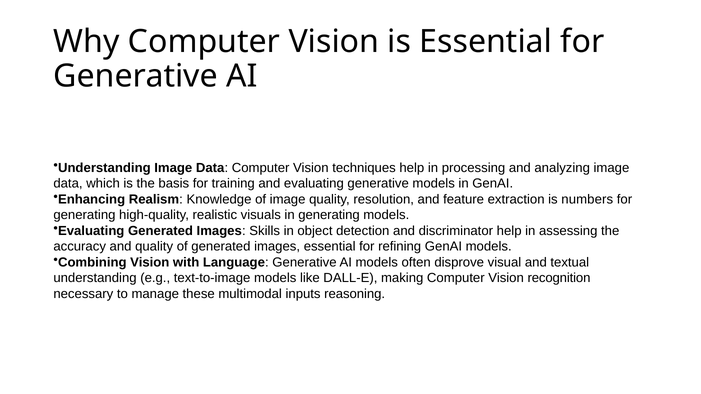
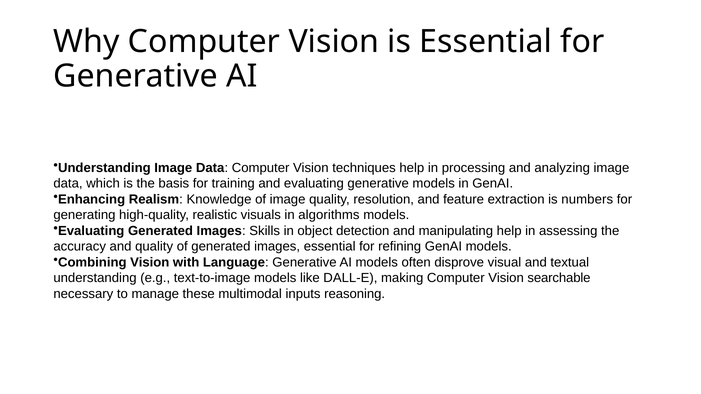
in generating: generating -> algorithms
discriminator: discriminator -> manipulating
recognition: recognition -> searchable
